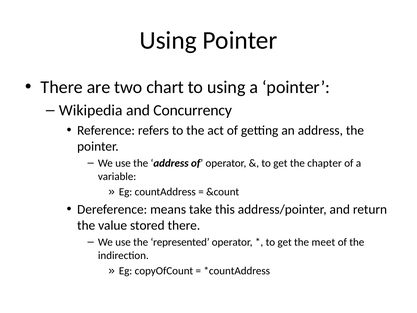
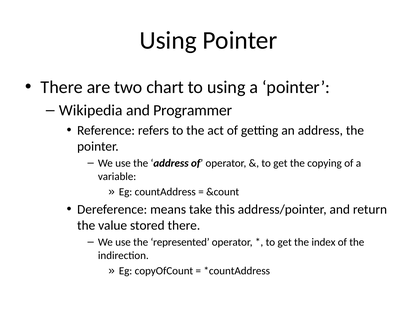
Concurrency: Concurrency -> Programmer
chapter: chapter -> copying
meet: meet -> index
